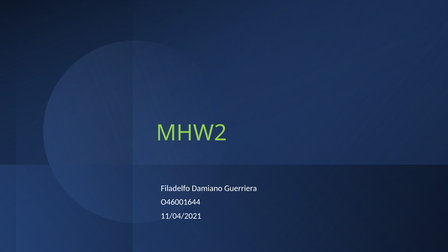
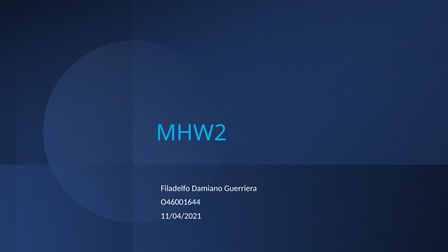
MHW2 colour: light green -> light blue
